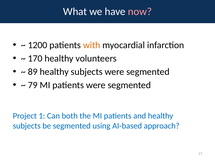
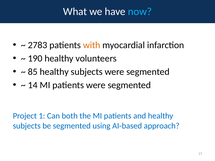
now colour: pink -> light blue
1200: 1200 -> 2783
170: 170 -> 190
89: 89 -> 85
79: 79 -> 14
